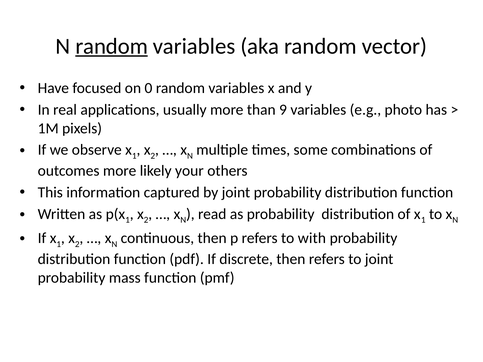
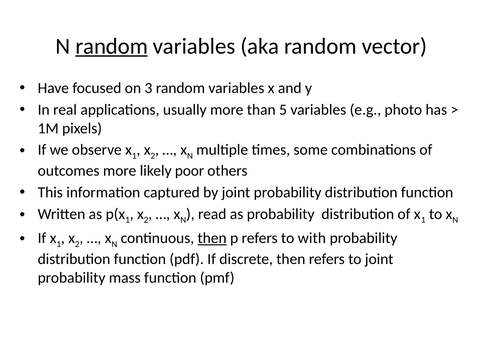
0: 0 -> 3
9: 9 -> 5
your: your -> poor
then at (212, 238) underline: none -> present
